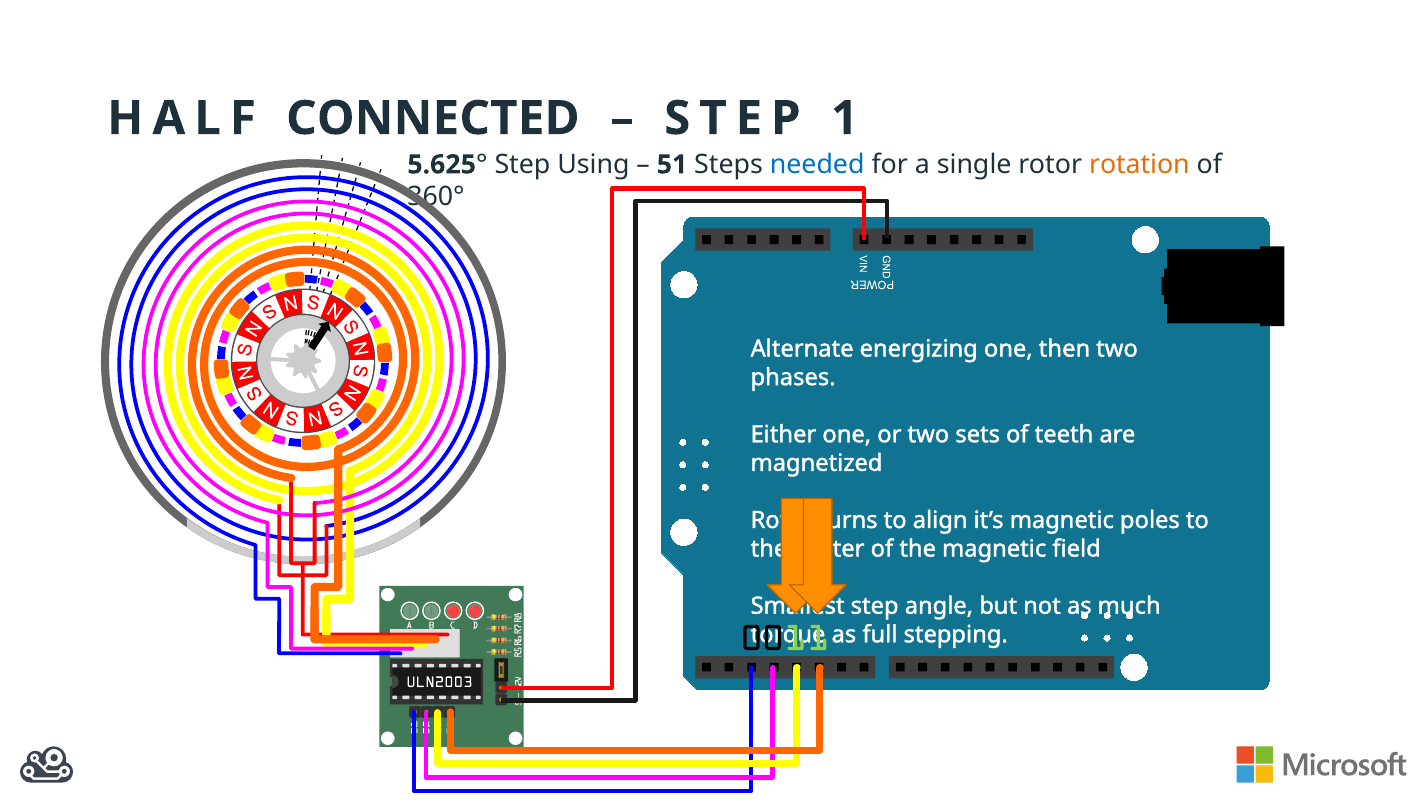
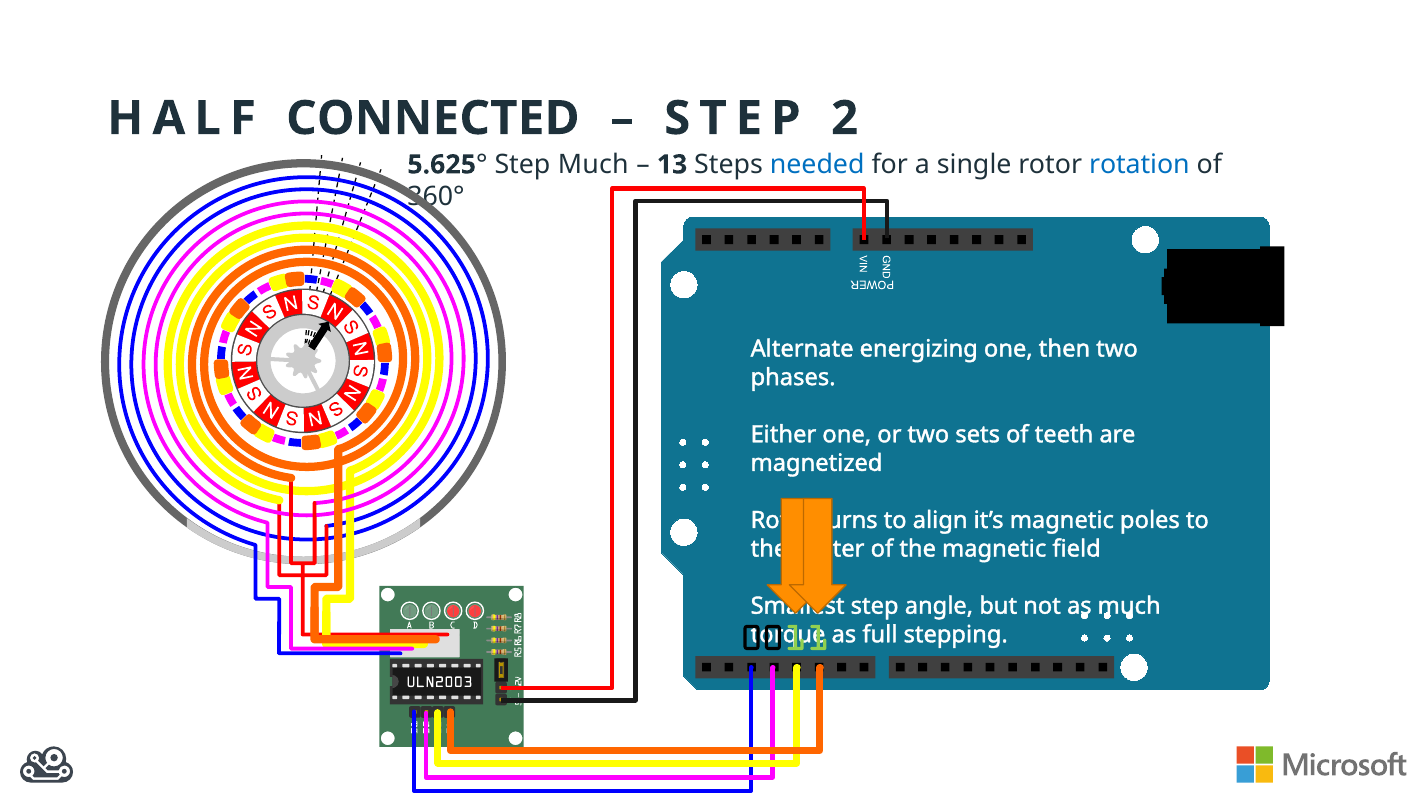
1: 1 -> 2
Using at (593, 164): Using -> Much
51: 51 -> 13
rotation colour: orange -> blue
